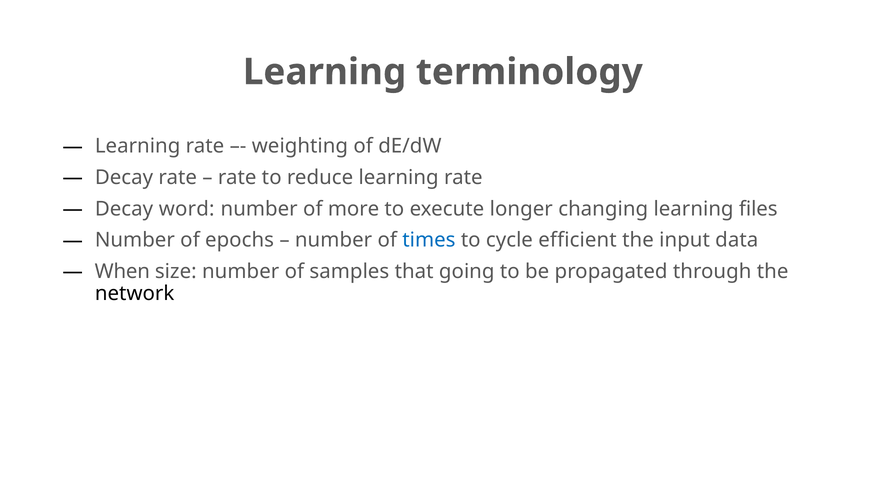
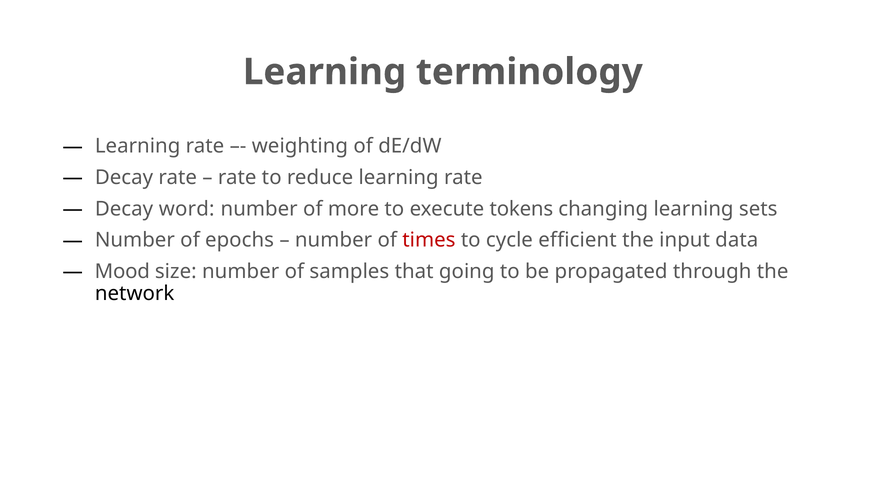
longer: longer -> tokens
files: files -> sets
times colour: blue -> red
When: When -> Mood
